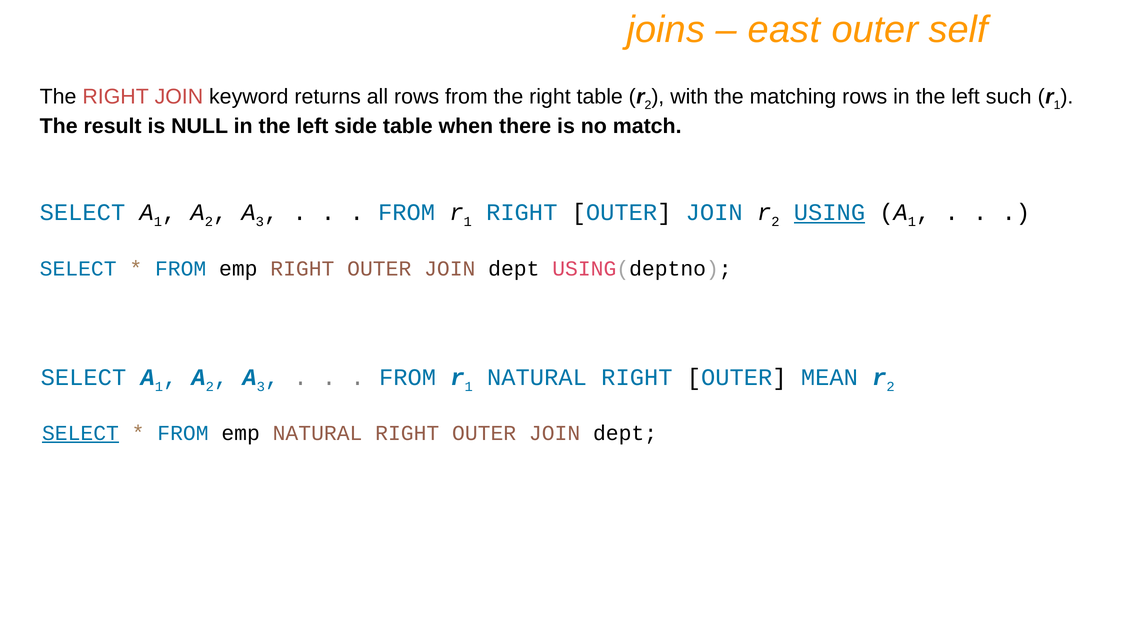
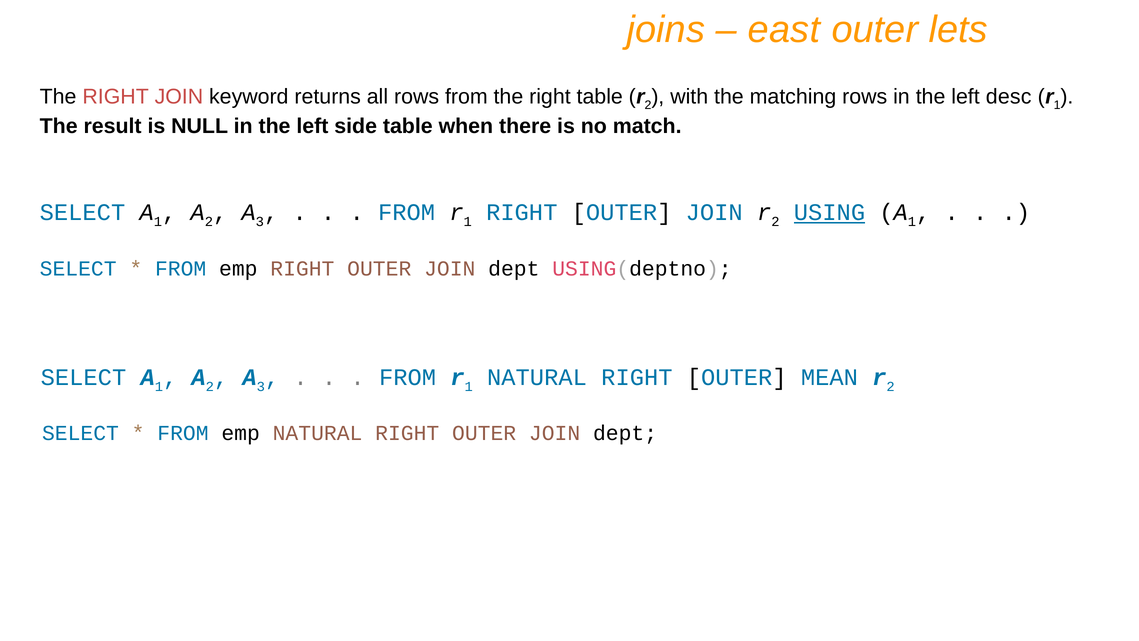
self: self -> lets
such: such -> desc
SELECT at (80, 433) underline: present -> none
